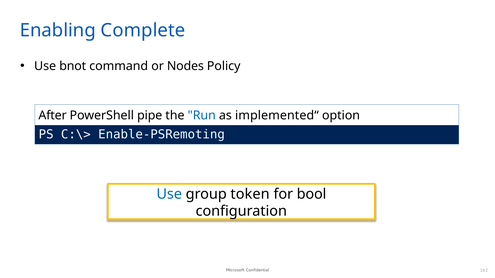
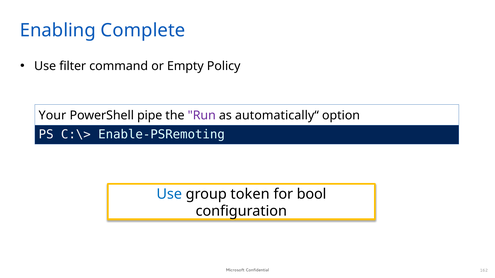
bnot: bnot -> filter
Nodes: Nodes -> Empty
After: After -> Your
Run colour: blue -> purple
implemented“: implemented“ -> automatically“
